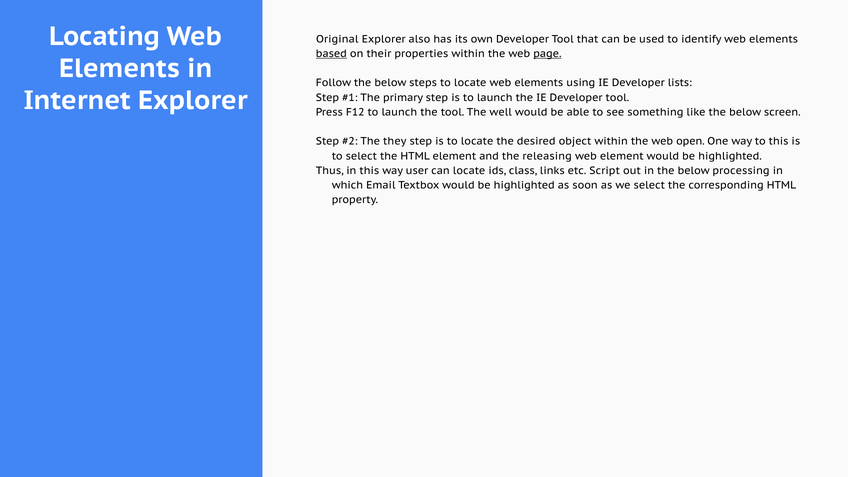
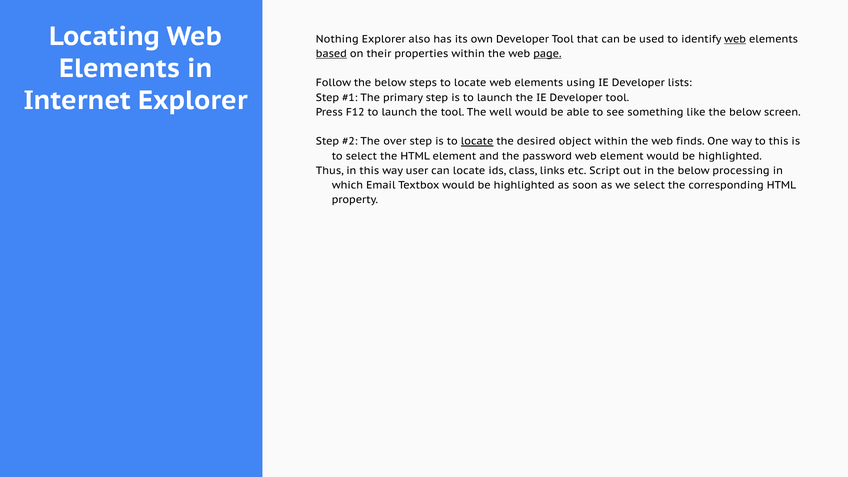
Original: Original -> Nothing
web at (735, 39) underline: none -> present
they: they -> over
locate at (477, 141) underline: none -> present
open: open -> finds
releasing: releasing -> password
